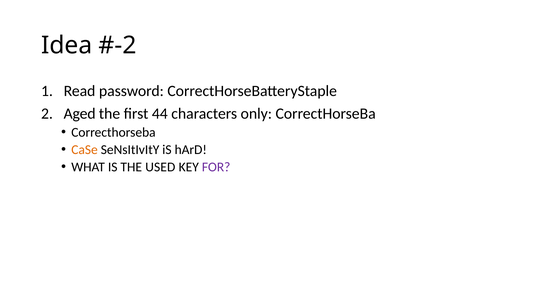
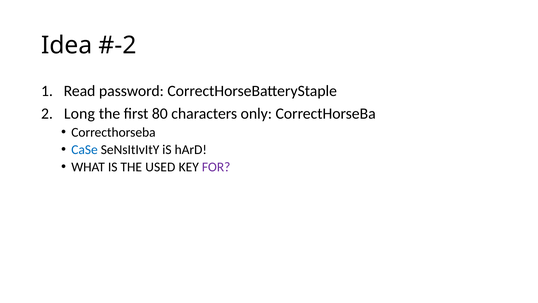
Aged: Aged -> Long
44: 44 -> 80
CaSe colour: orange -> blue
